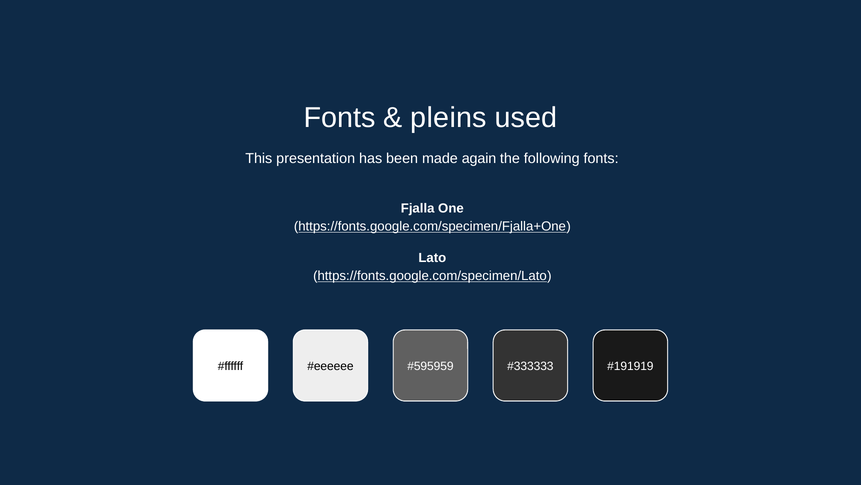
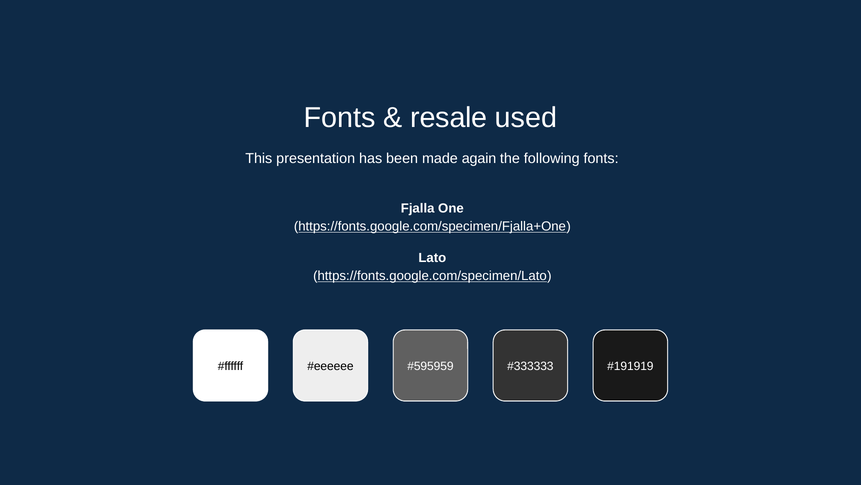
pleins: pleins -> resale
